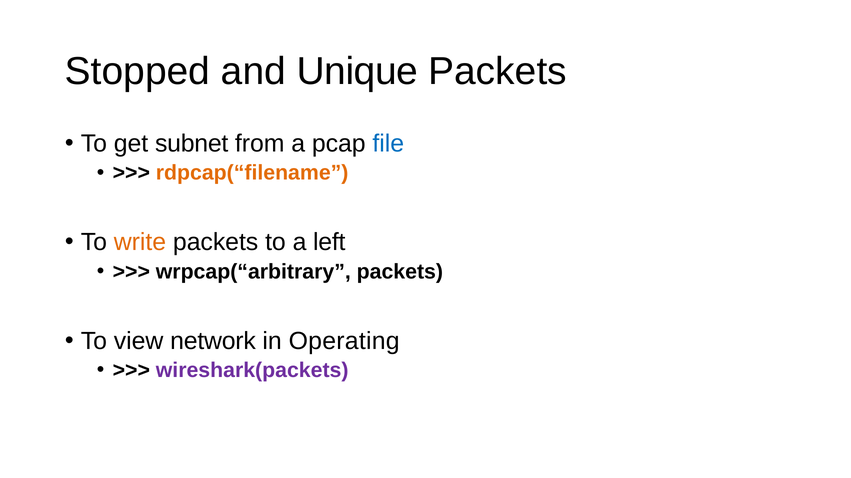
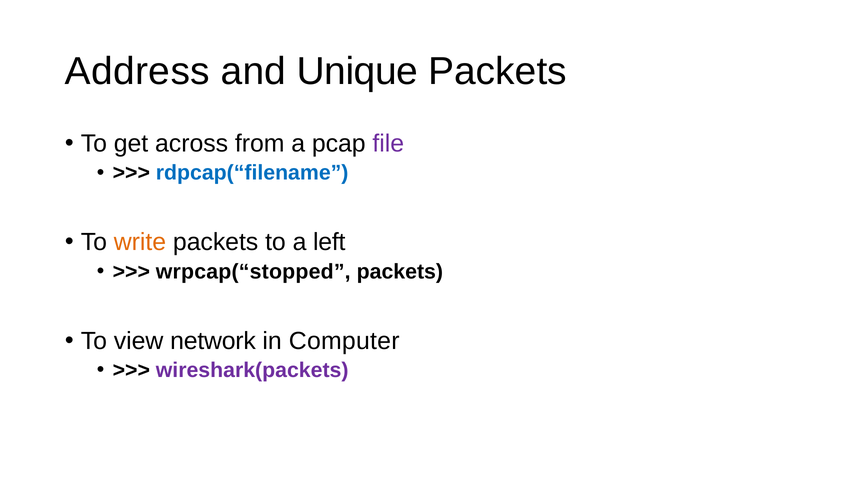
Stopped: Stopped -> Address
subnet: subnet -> across
file colour: blue -> purple
rdpcap(“filename colour: orange -> blue
wrpcap(“arbitrary: wrpcap(“arbitrary -> wrpcap(“stopped
Operating: Operating -> Computer
